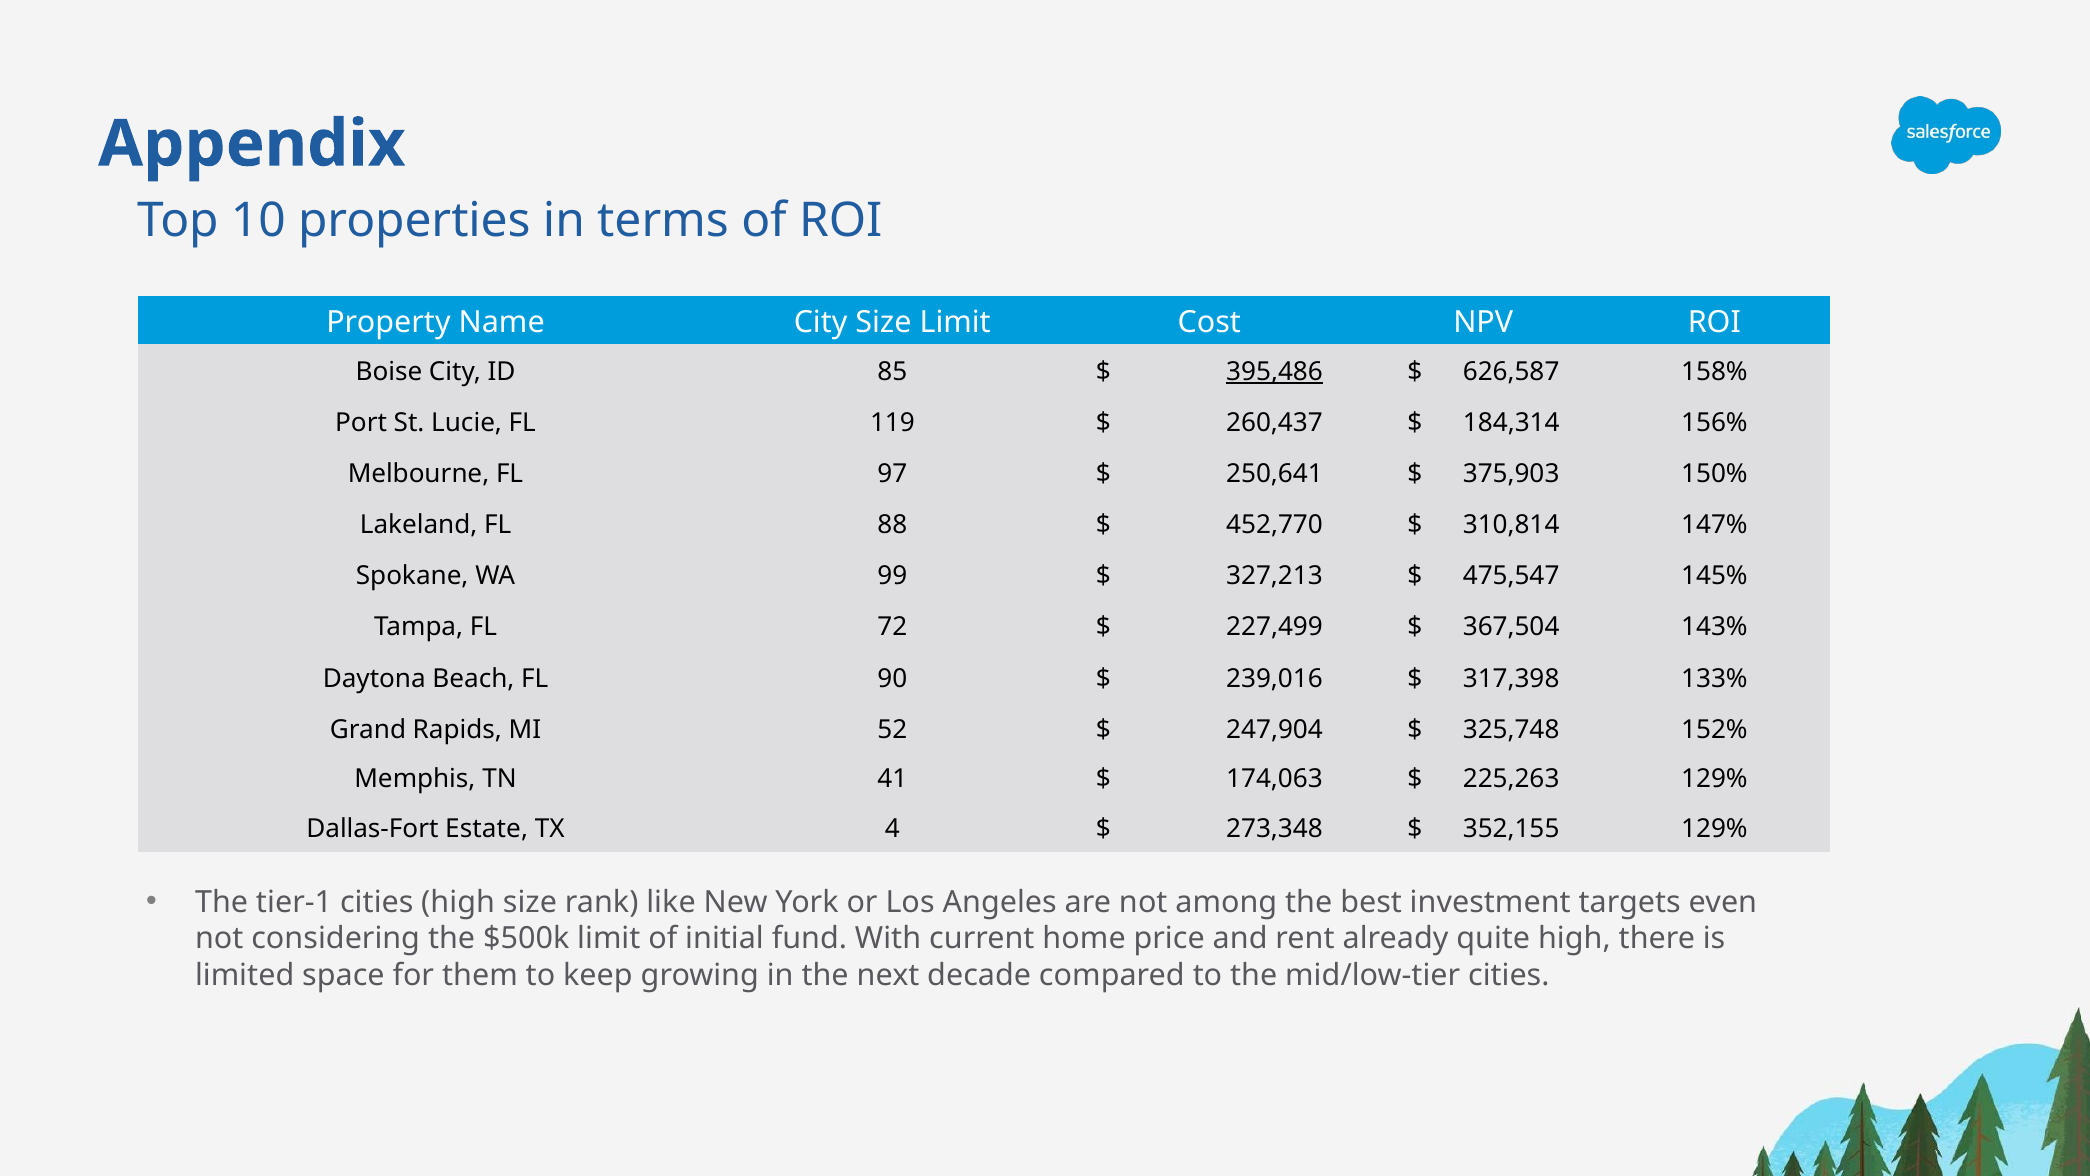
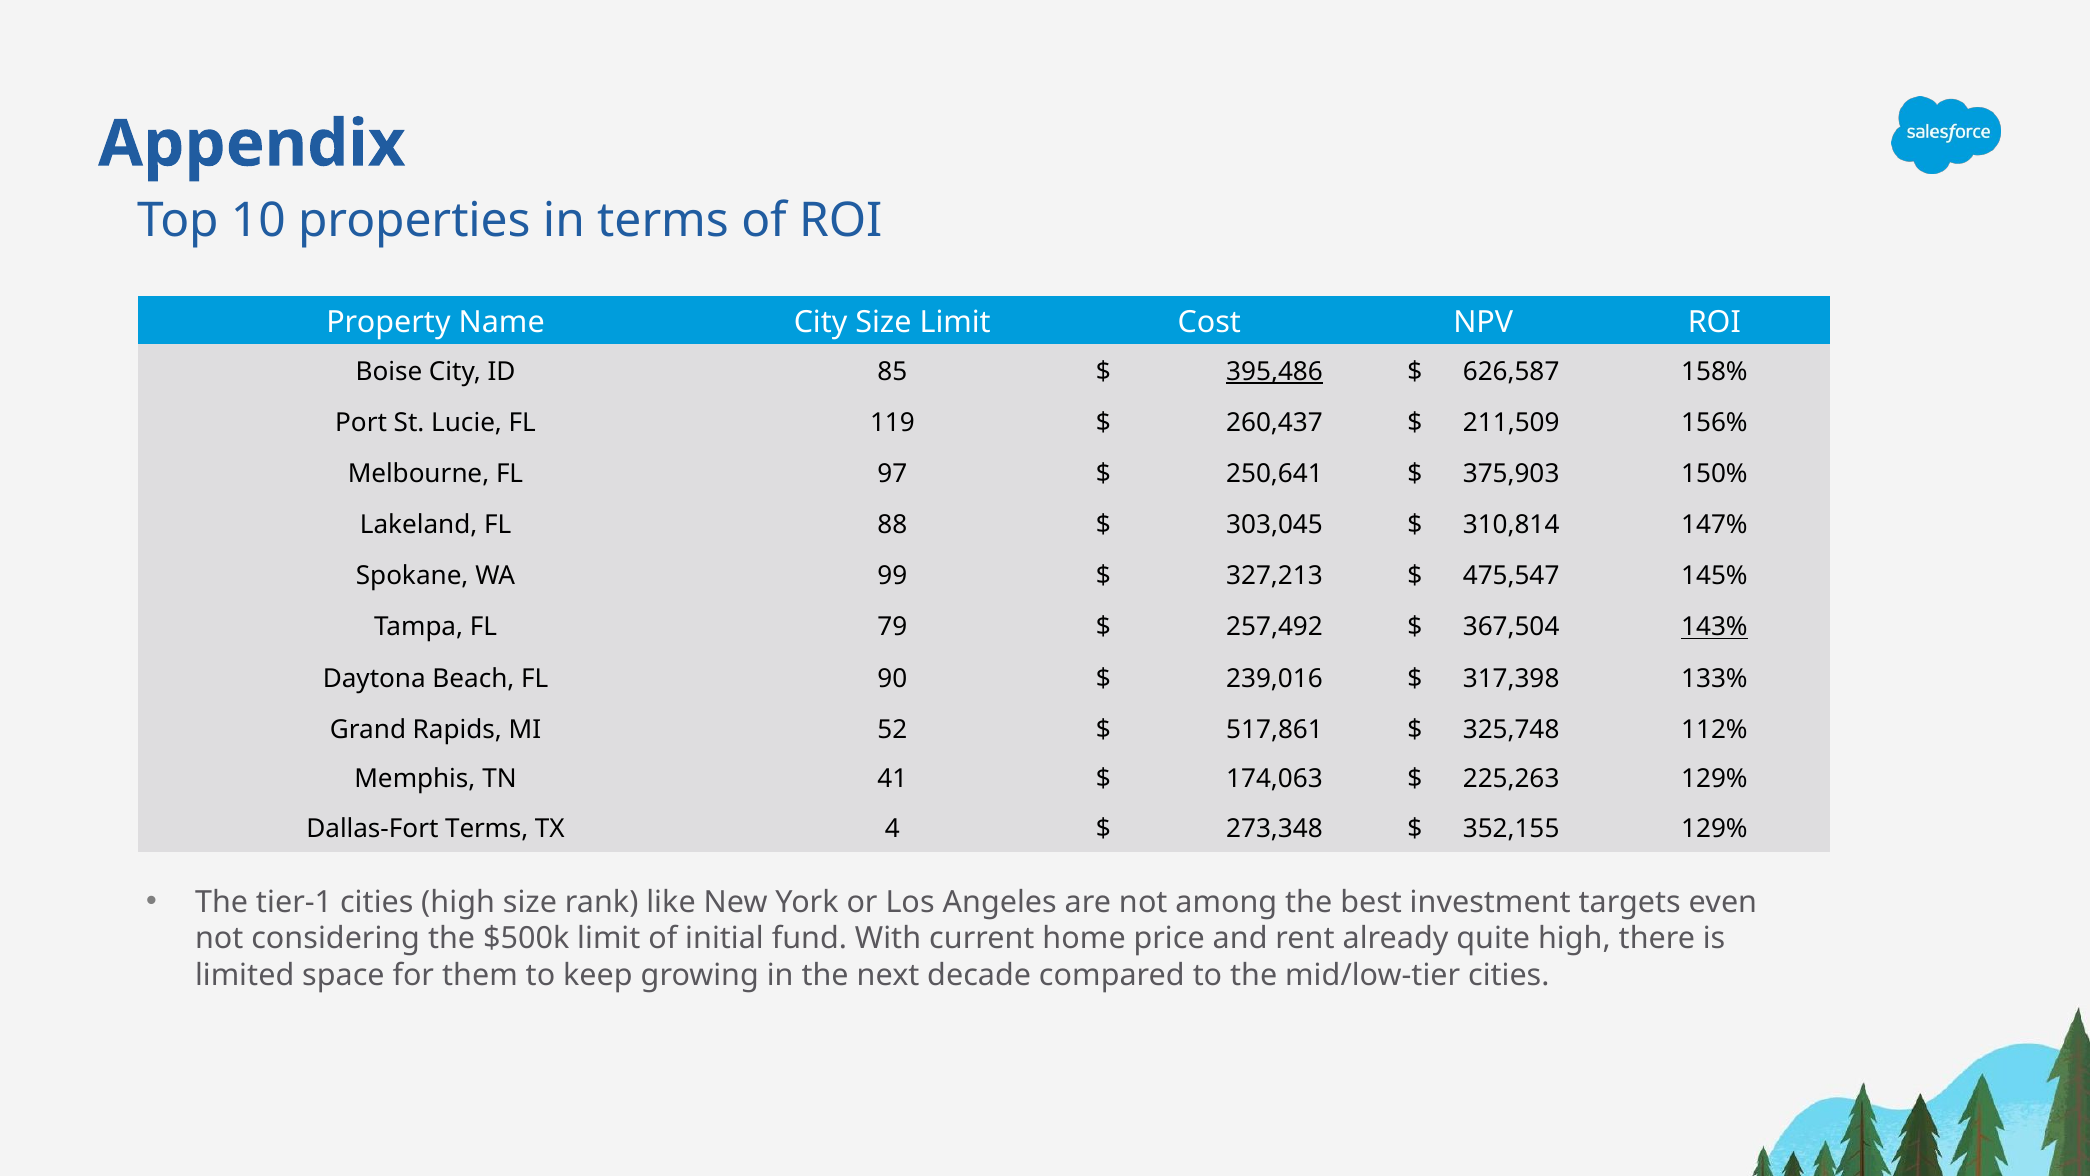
184,314: 184,314 -> 211,509
452,770: 452,770 -> 303,045
72: 72 -> 79
227,499: 227,499 -> 257,492
143% underline: none -> present
247,904: 247,904 -> 517,861
152%: 152% -> 112%
Dallas-Fort Estate: Estate -> Terms
